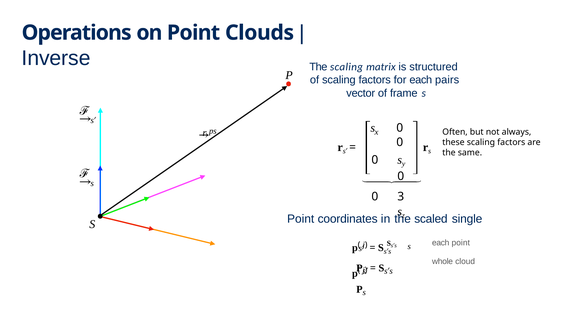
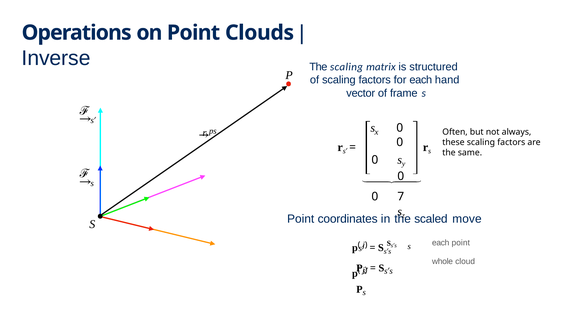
pairs: pairs -> hand
3: 3 -> 7
single: single -> move
